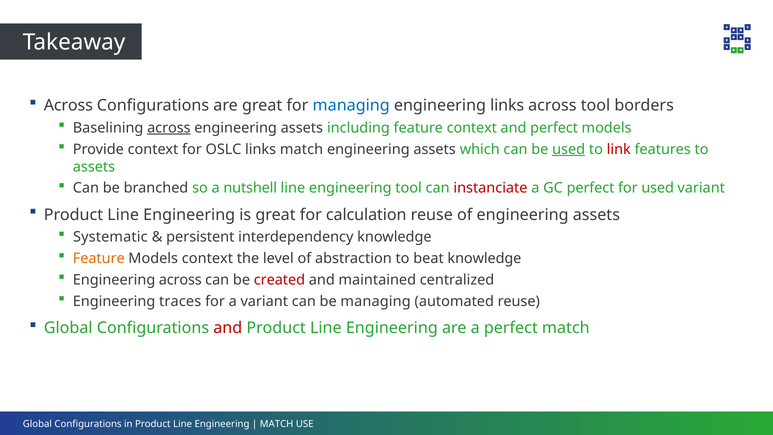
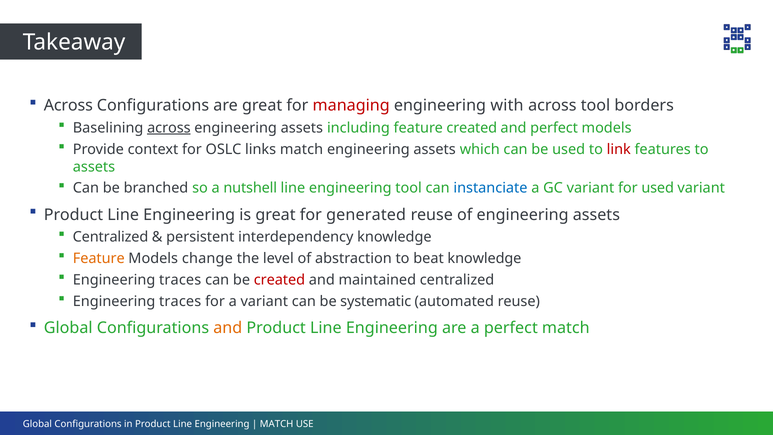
managing at (351, 106) colour: blue -> red
engineering links: links -> with
feature context: context -> created
used at (569, 149) underline: present -> none
instanciate colour: red -> blue
GC perfect: perfect -> variant
calculation: calculation -> generated
Systematic at (110, 237): Systematic -> Centralized
Models context: context -> change
across at (180, 280): across -> traces
be managing: managing -> systematic
and at (228, 328) colour: red -> orange
